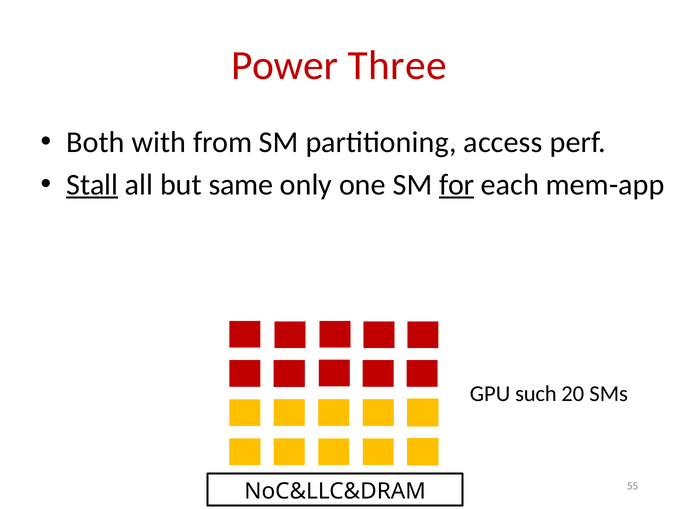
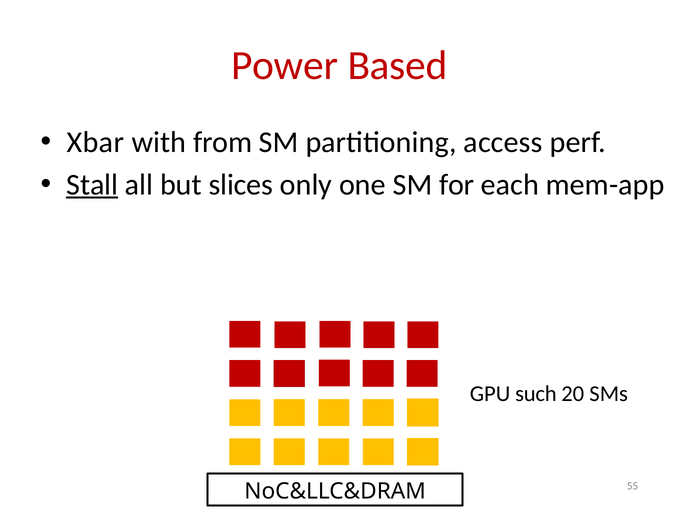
Three: Three -> Based
Both: Both -> Xbar
same: same -> slices
for underline: present -> none
